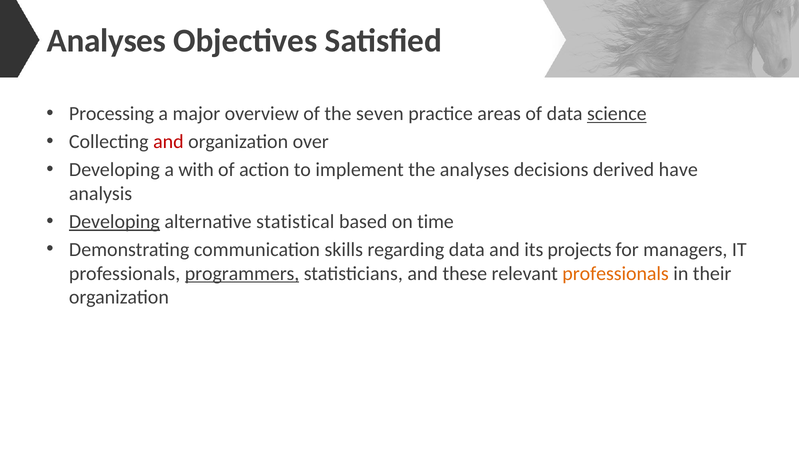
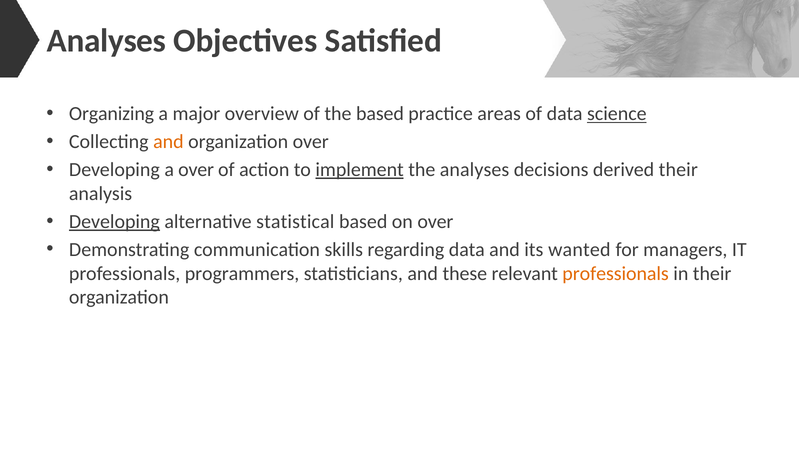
Processing: Processing -> Organizing
the seven: seven -> based
and at (168, 142) colour: red -> orange
a with: with -> over
implement underline: none -> present
derived have: have -> their
on time: time -> over
projects: projects -> wanted
programmers underline: present -> none
